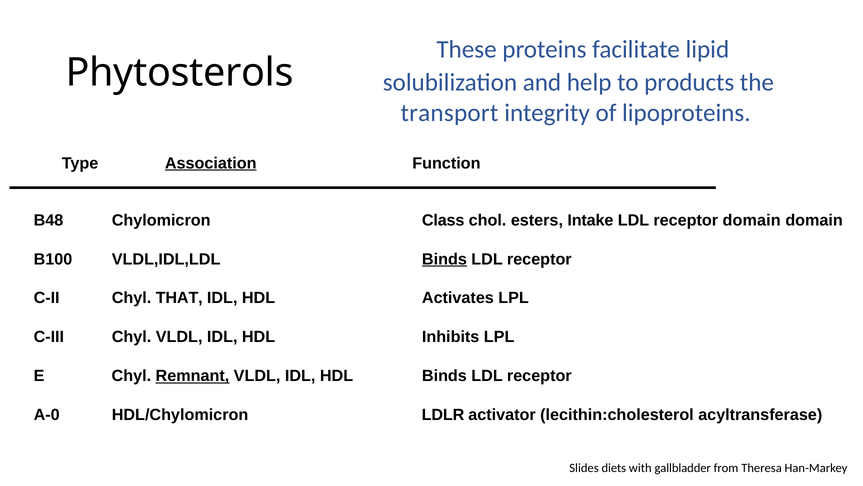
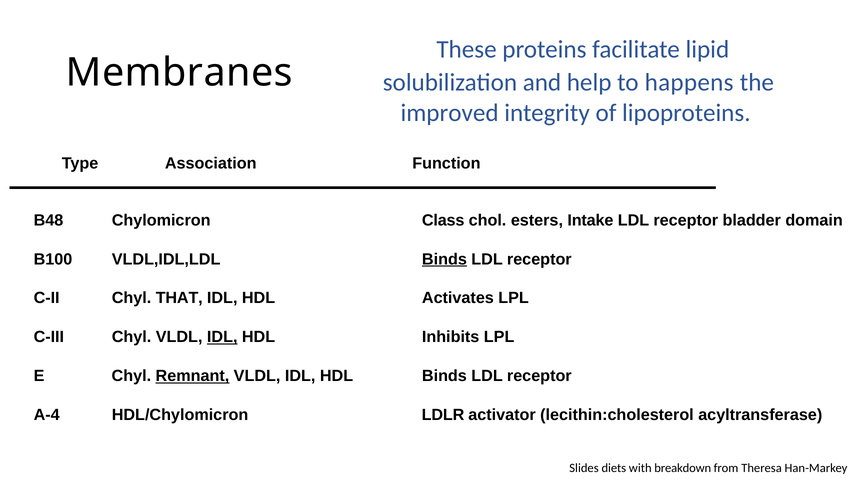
Phytosterols: Phytosterols -> Membranes
products: products -> happens
transport: transport -> improved
Association underline: present -> none
receptor domain: domain -> bladder
IDL at (222, 337) underline: none -> present
A-0: A-0 -> A-4
gallbladder: gallbladder -> breakdown
